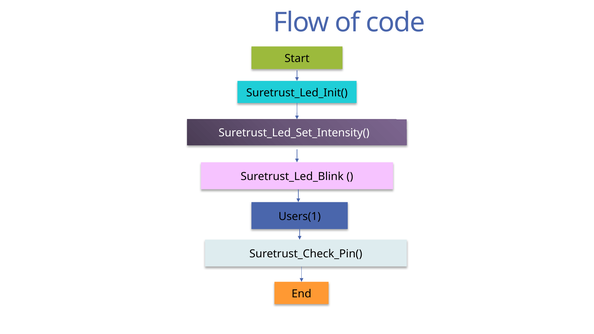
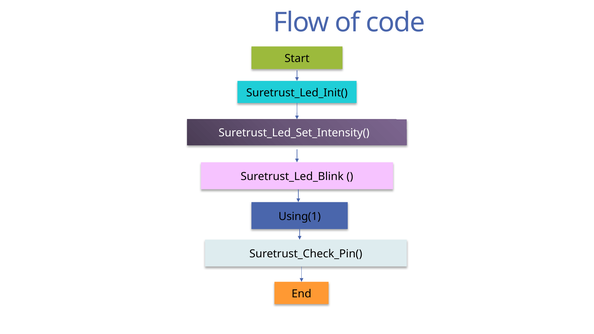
Users(1: Users(1 -> Using(1
